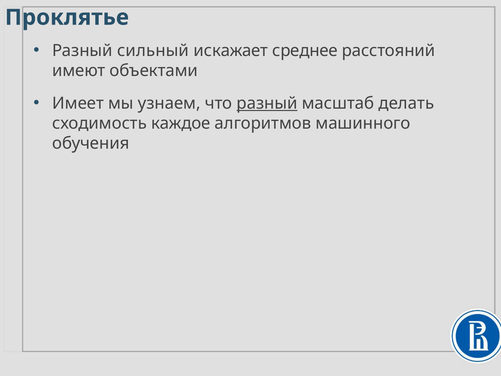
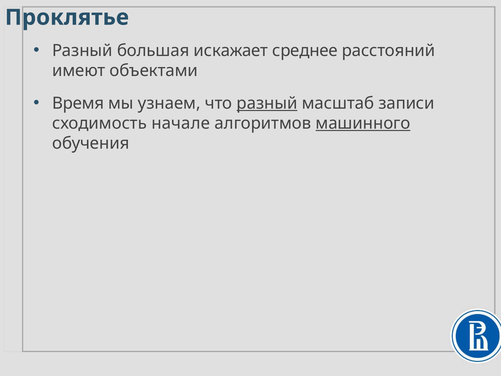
сильный: сильный -> большая
Имеет: Имеет -> Время
делать: делать -> записи
каждое: каждое -> начале
машинного underline: none -> present
